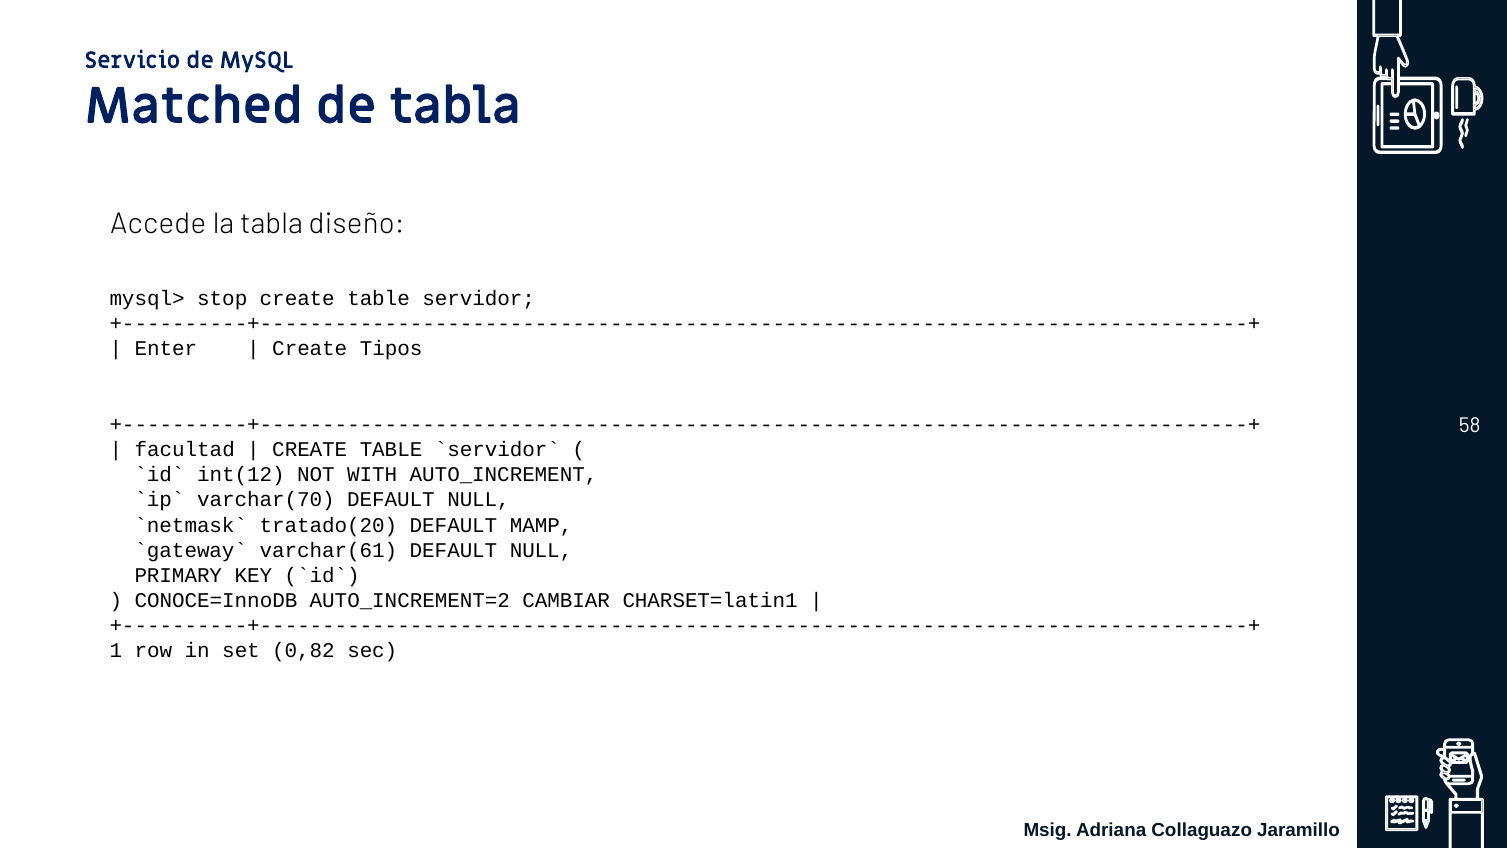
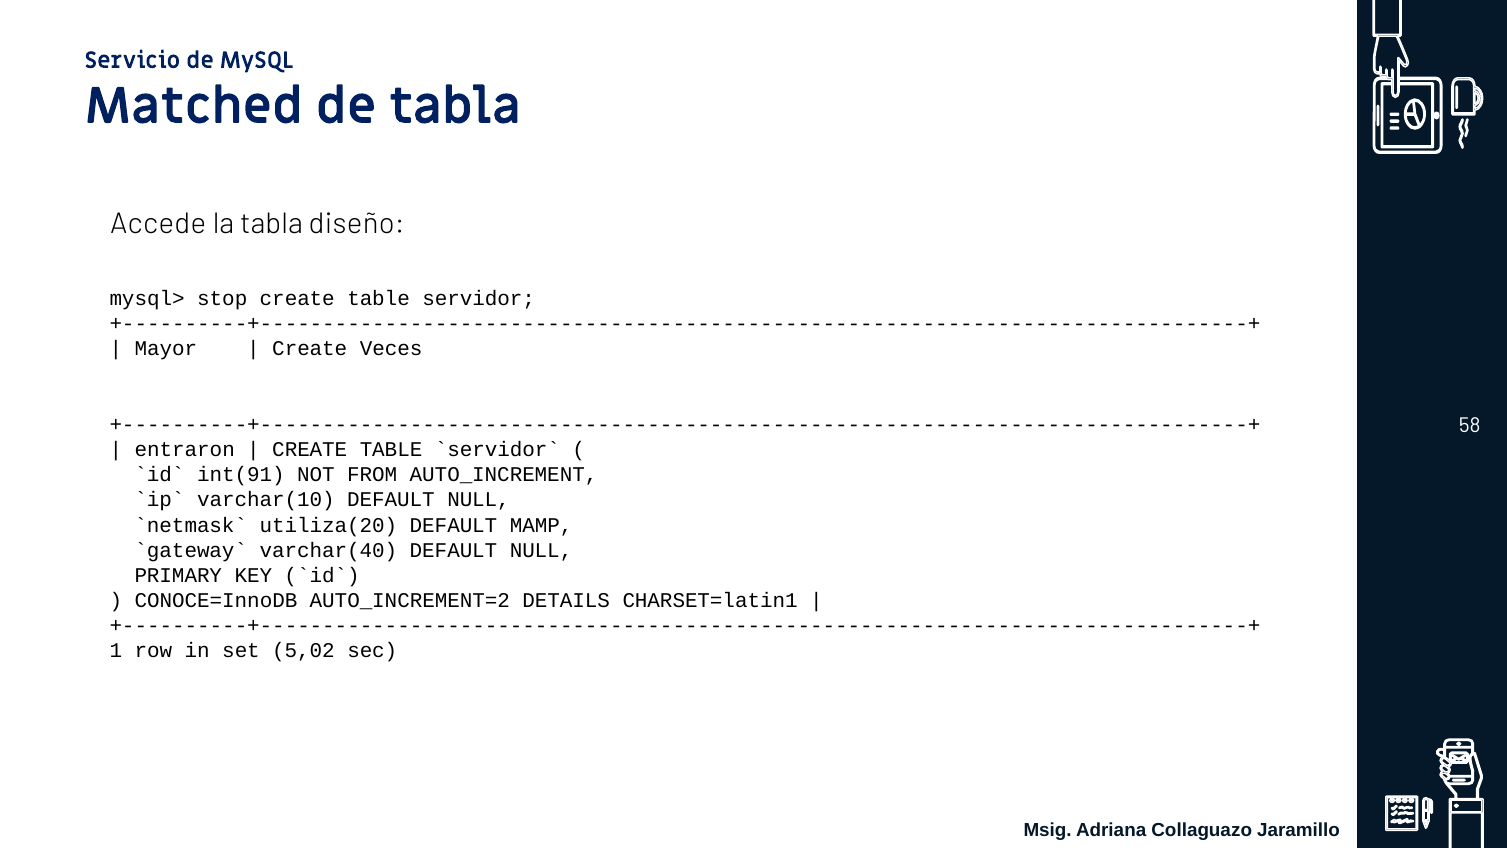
Enter: Enter -> Mayor
Tipos: Tipos -> Veces
facultad: facultad -> entraron
int(12: int(12 -> int(91
WITH: WITH -> FROM
varchar(70: varchar(70 -> varchar(10
tratado(20: tratado(20 -> utiliza(20
varchar(61: varchar(61 -> varchar(40
CAMBIAR: CAMBIAR -> DETAILS
0,82: 0,82 -> 5,02
